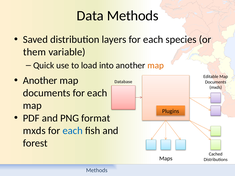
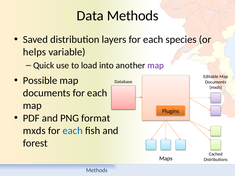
them: them -> helps
map at (156, 66) colour: orange -> purple
Another at (40, 81): Another -> Possible
